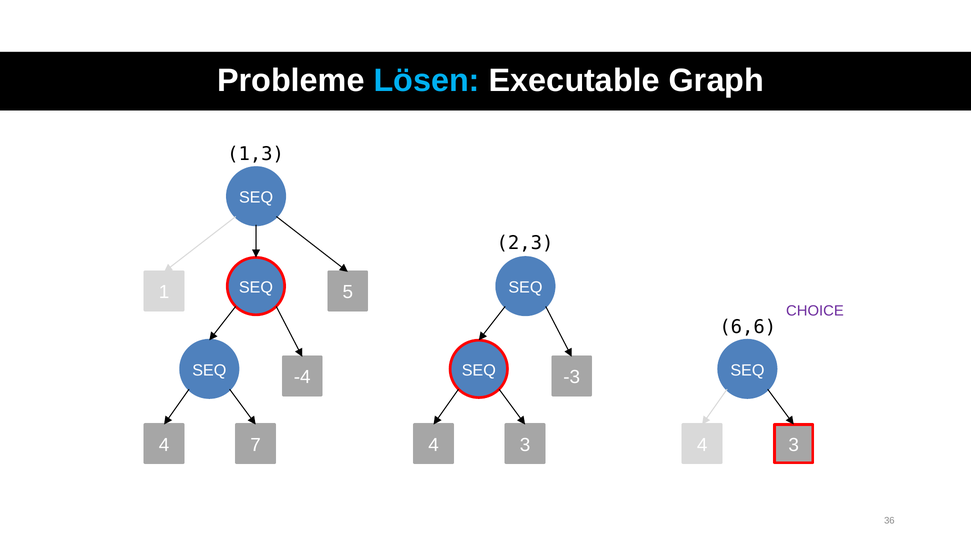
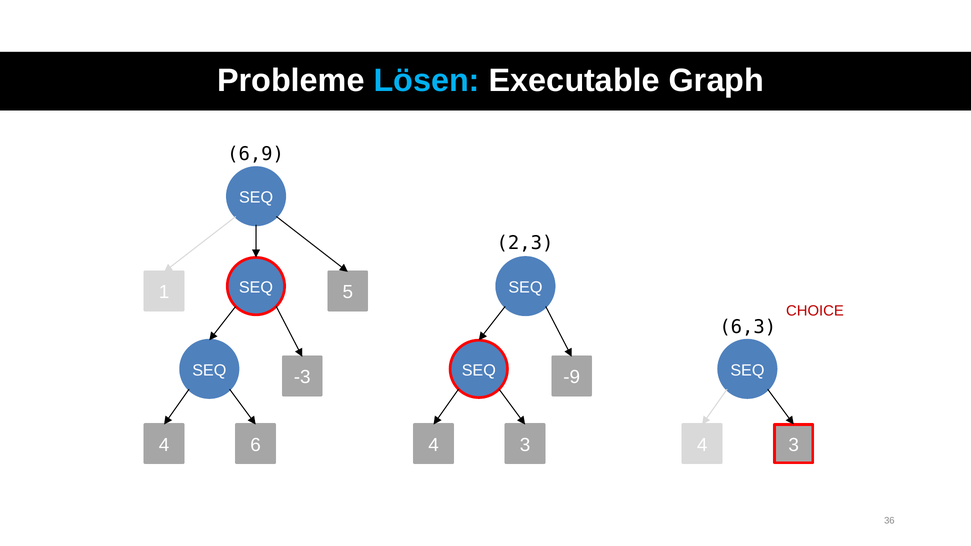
1,3: 1,3 -> 6,9
CHOICE at (815, 311) colour: purple -> red
6,6: 6,6 -> 6,3
-4: -4 -> -3
-3: -3 -> -9
7: 7 -> 6
